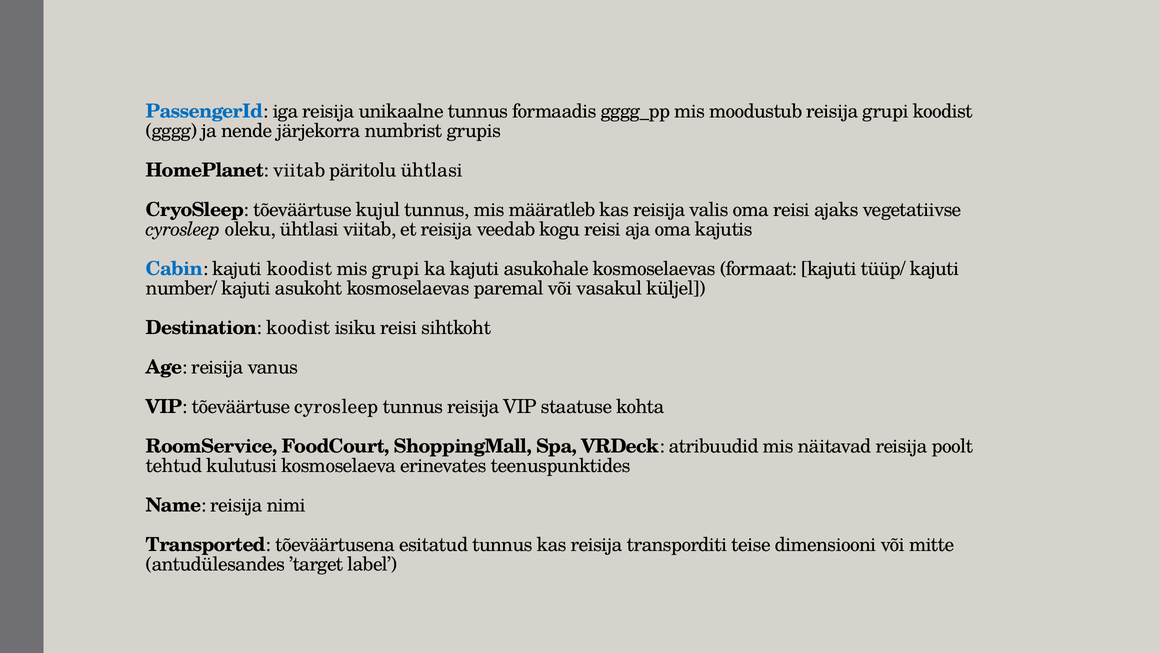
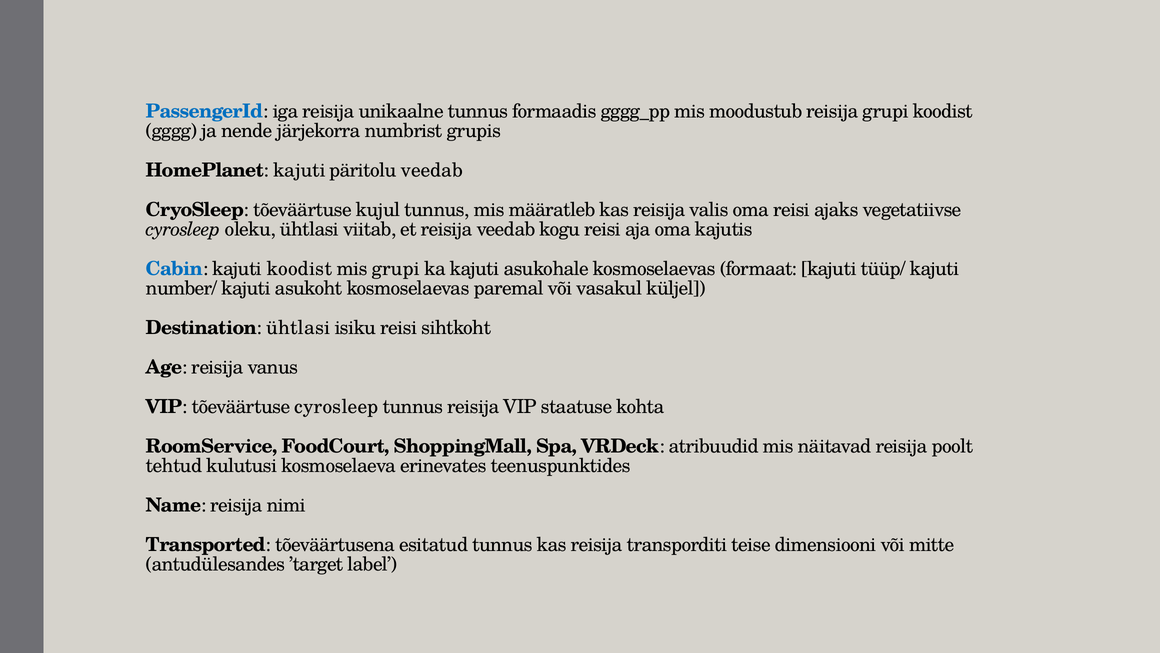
HomePlanet viitab: viitab -> kajuti
päritolu ühtlasi: ühtlasi -> veedab
Destination koodist: koodist -> ühtlasi
